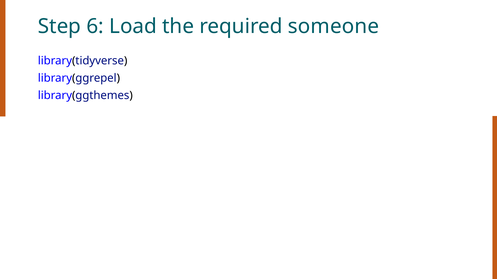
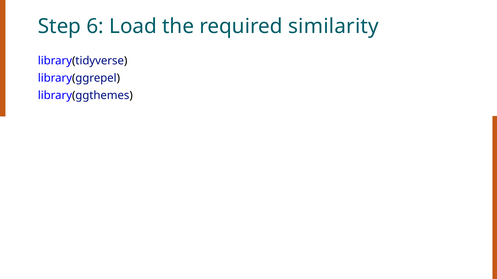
someone: someone -> similarity
